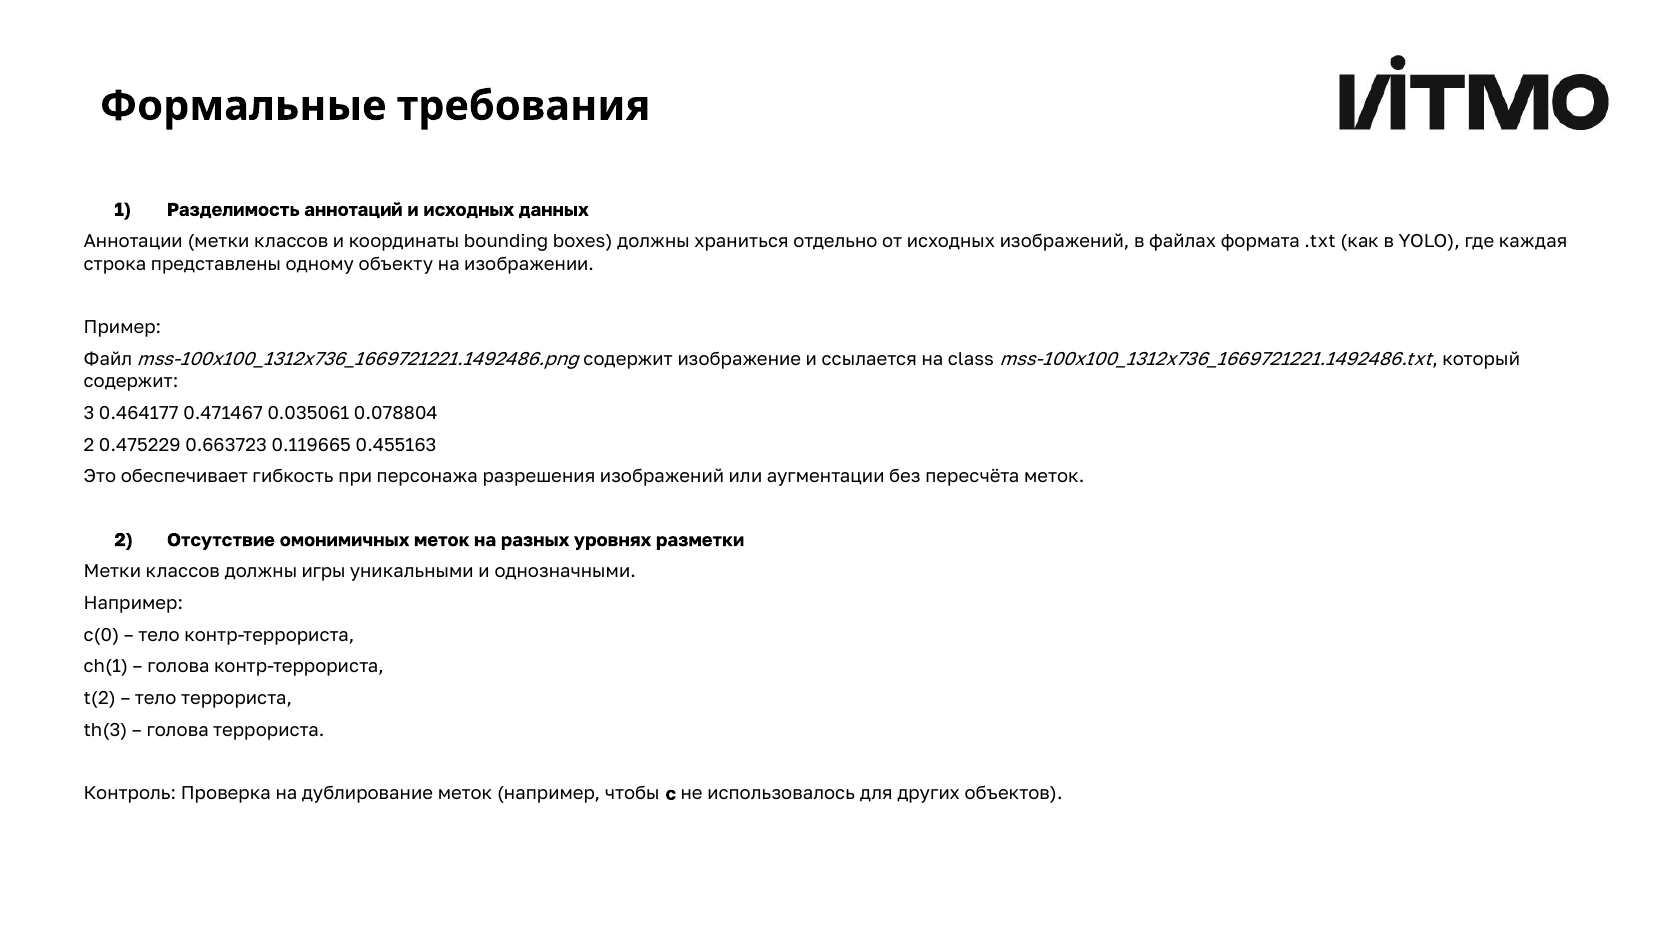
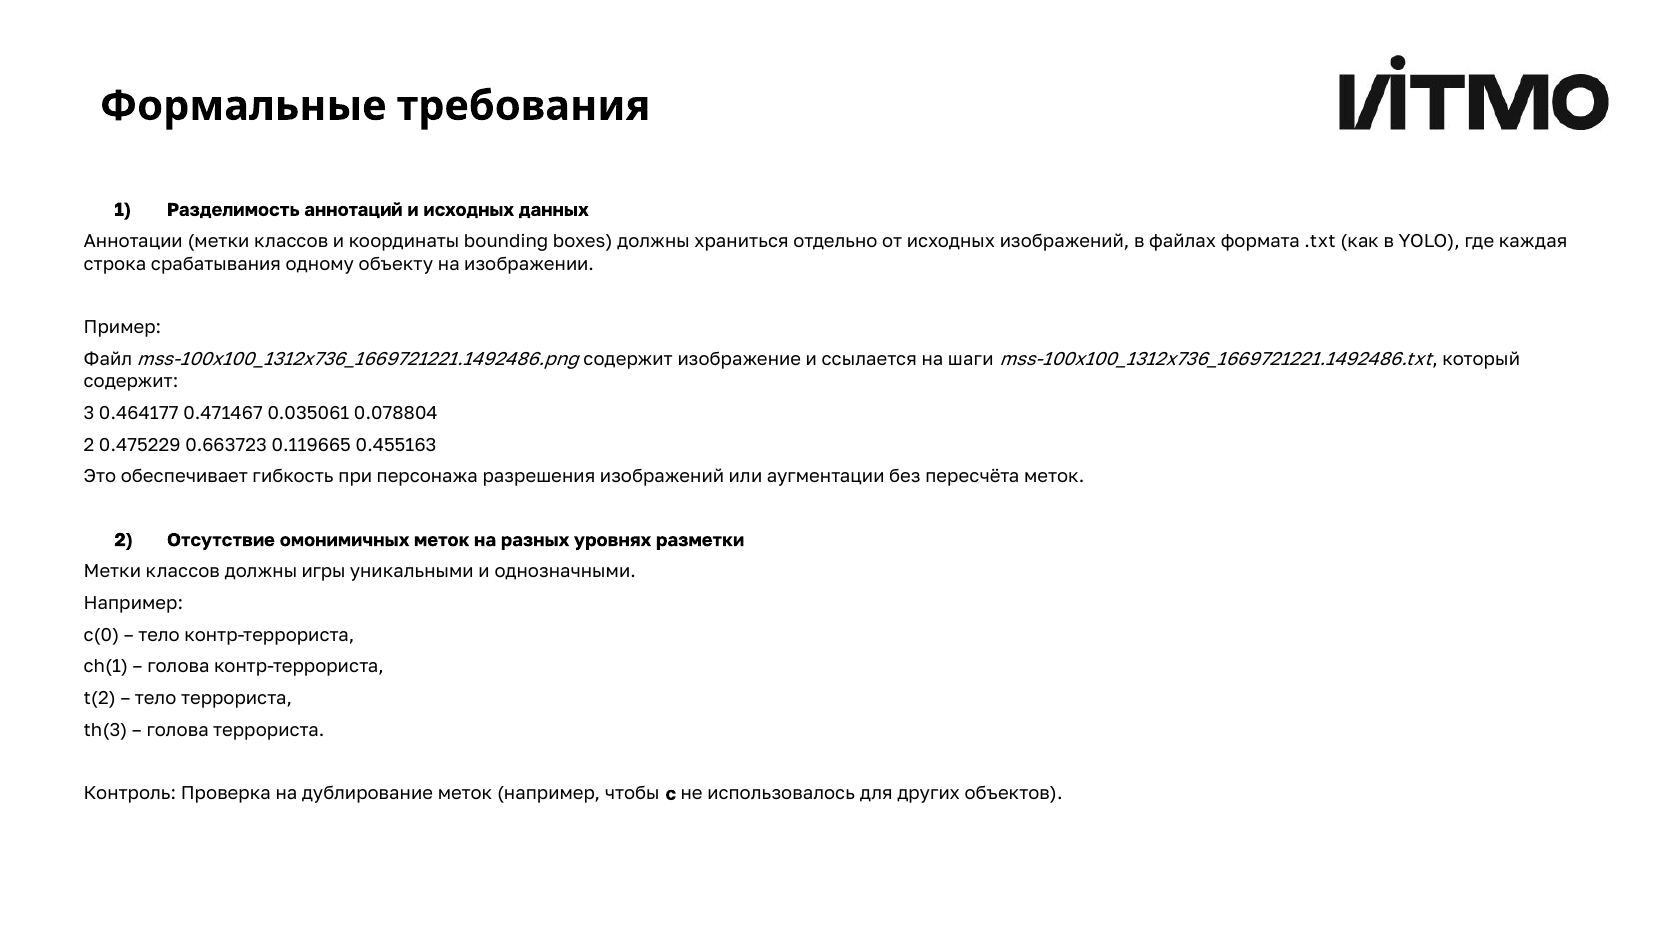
представлены: представлены -> срабатывания
class: class -> шаги
